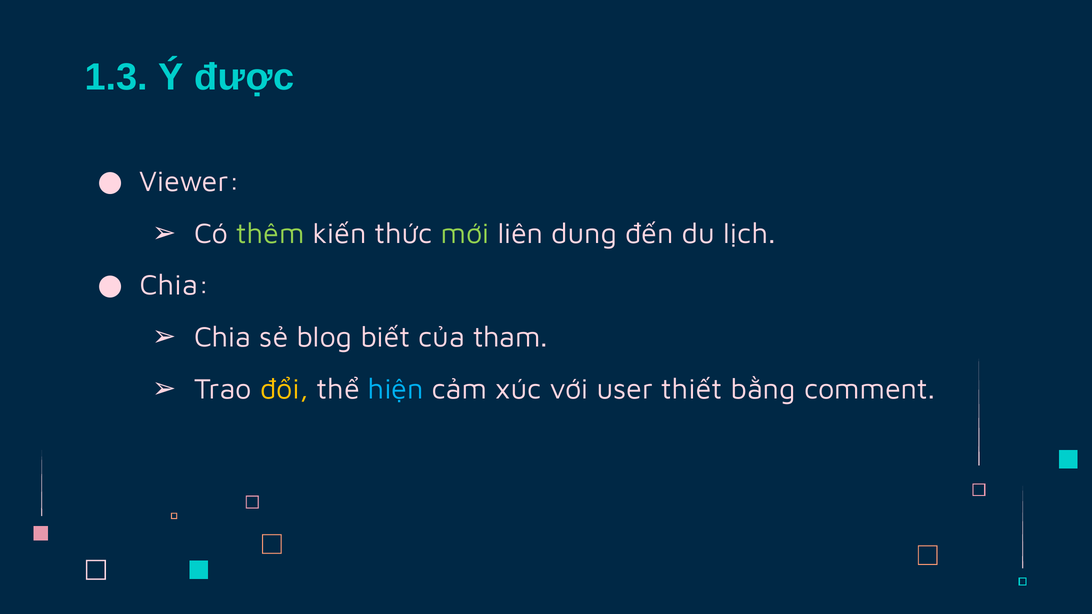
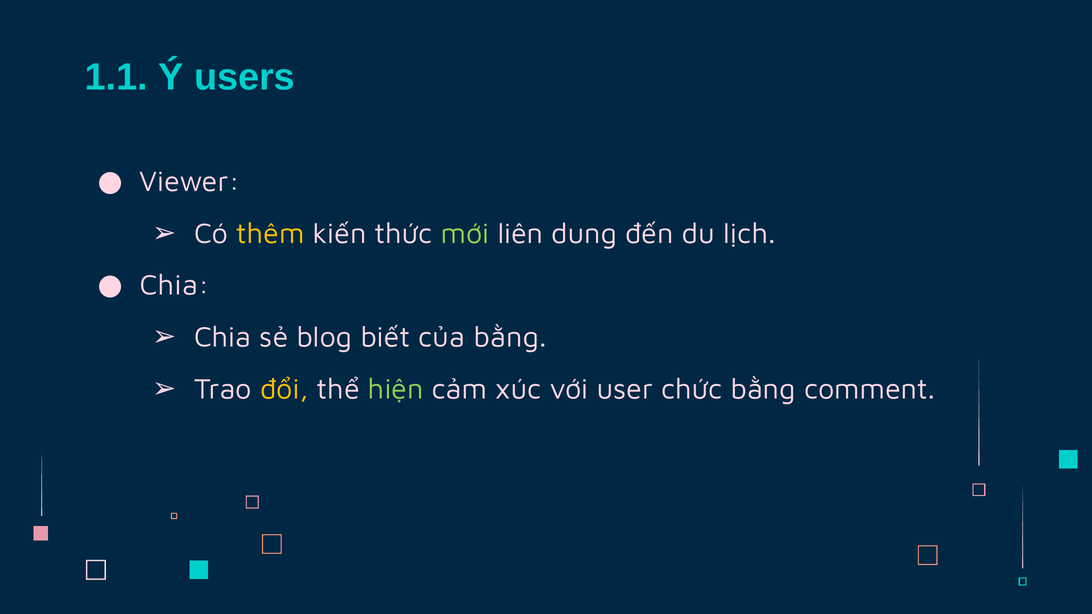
1.3: 1.3 -> 1.1
được: được -> users
thêm colour: light green -> yellow
của tham: tham -> bằng
hiện colour: light blue -> light green
thiết: thiết -> chức
